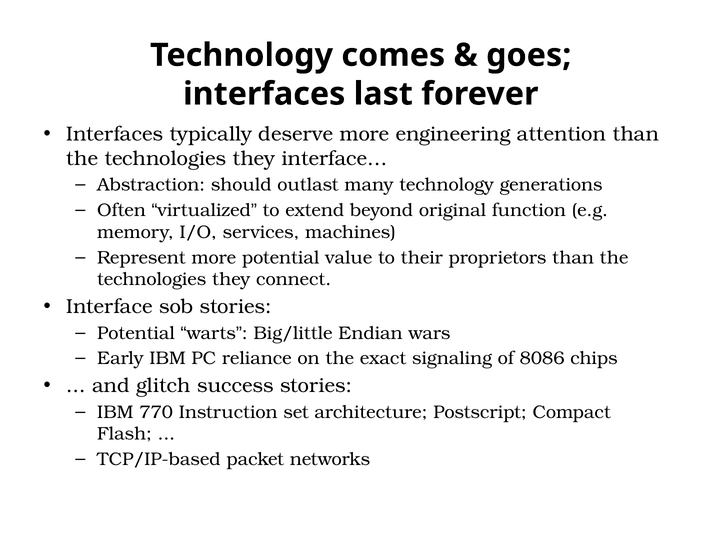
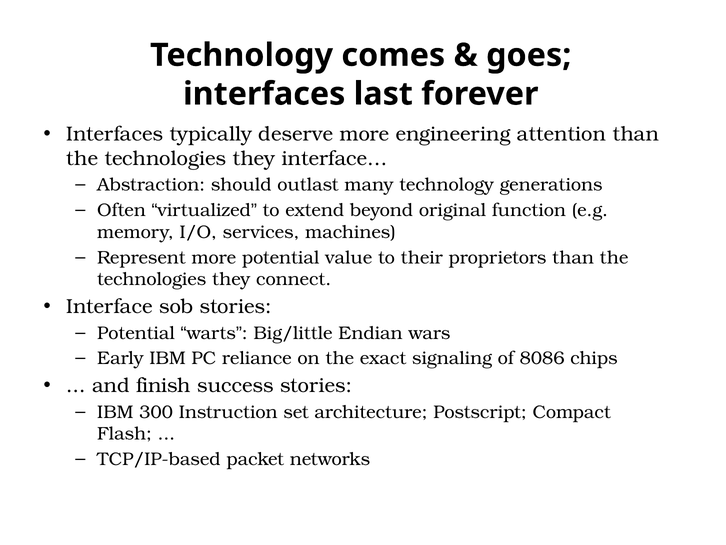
glitch: glitch -> finish
770: 770 -> 300
